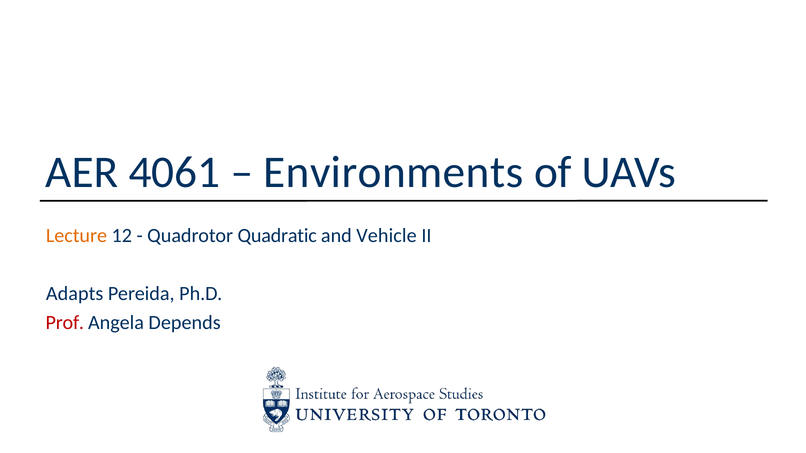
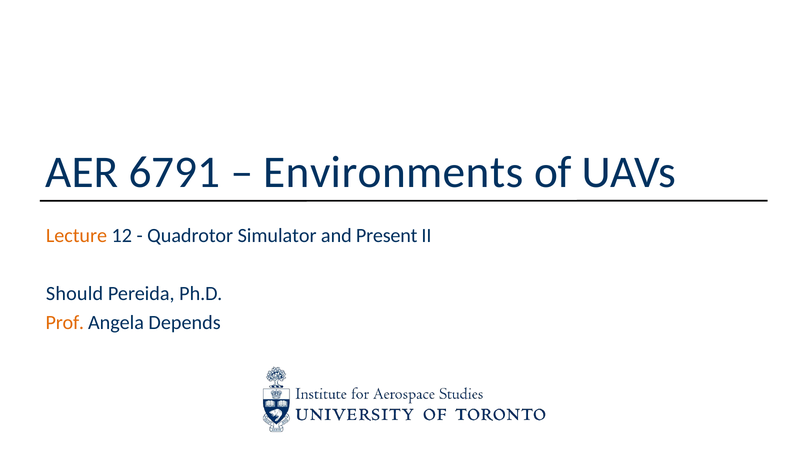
4061: 4061 -> 6791
Quadratic: Quadratic -> Simulator
Vehicle: Vehicle -> Present
Adapts: Adapts -> Should
Prof colour: red -> orange
